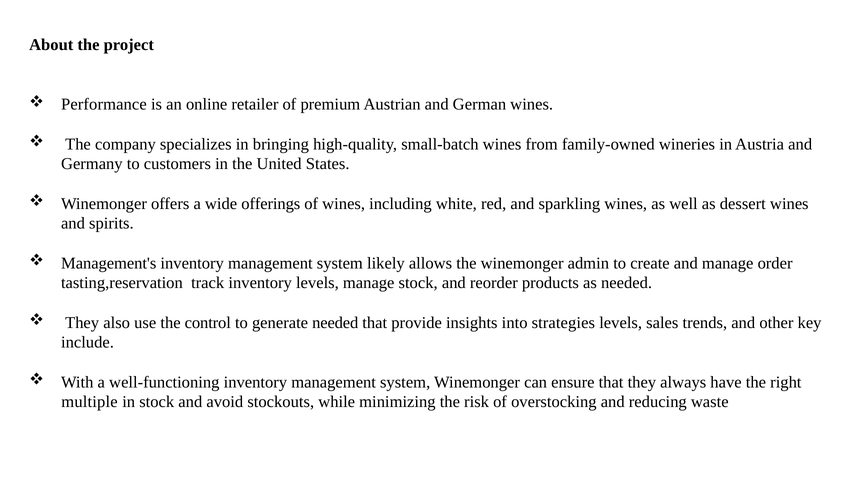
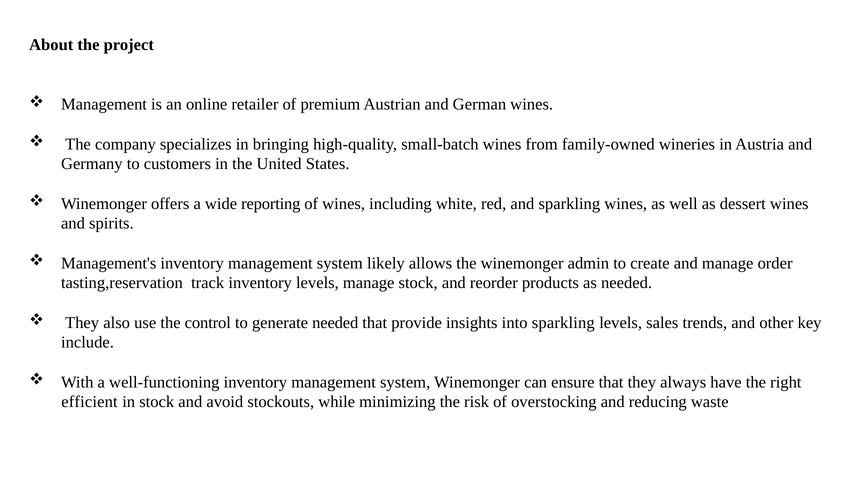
Performance at (104, 105): Performance -> Management
offerings: offerings -> reporting
into strategies: strategies -> sparkling
multiple: multiple -> efficient
